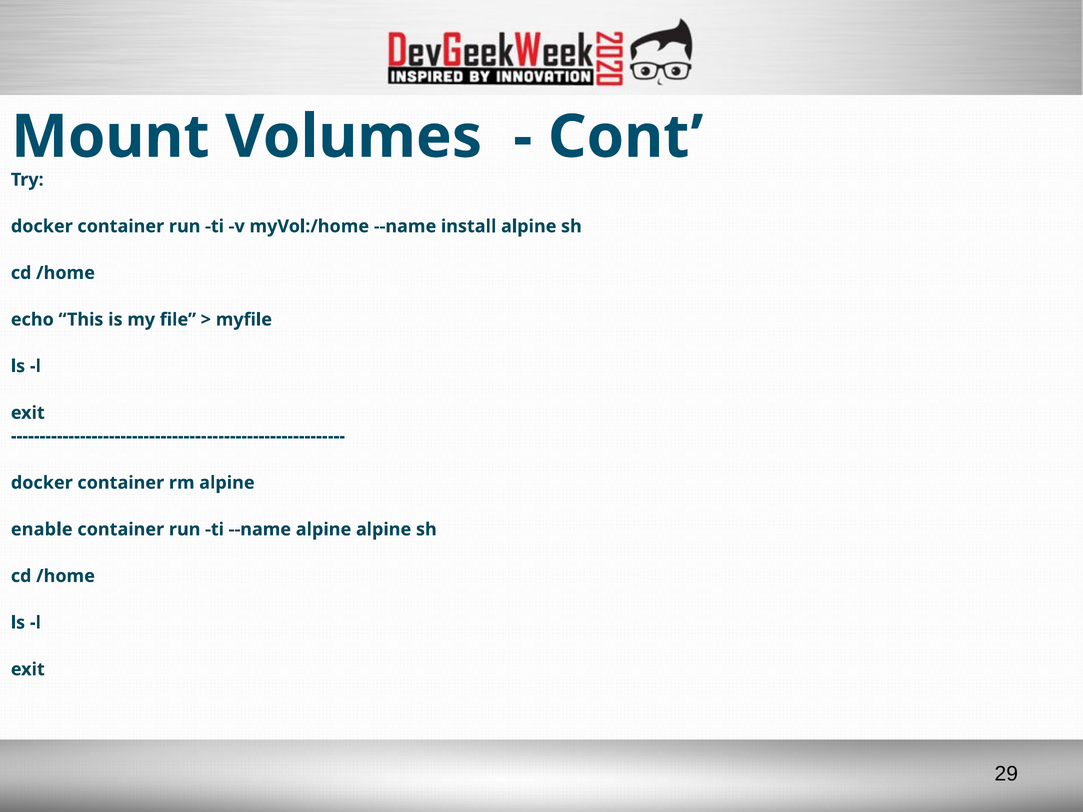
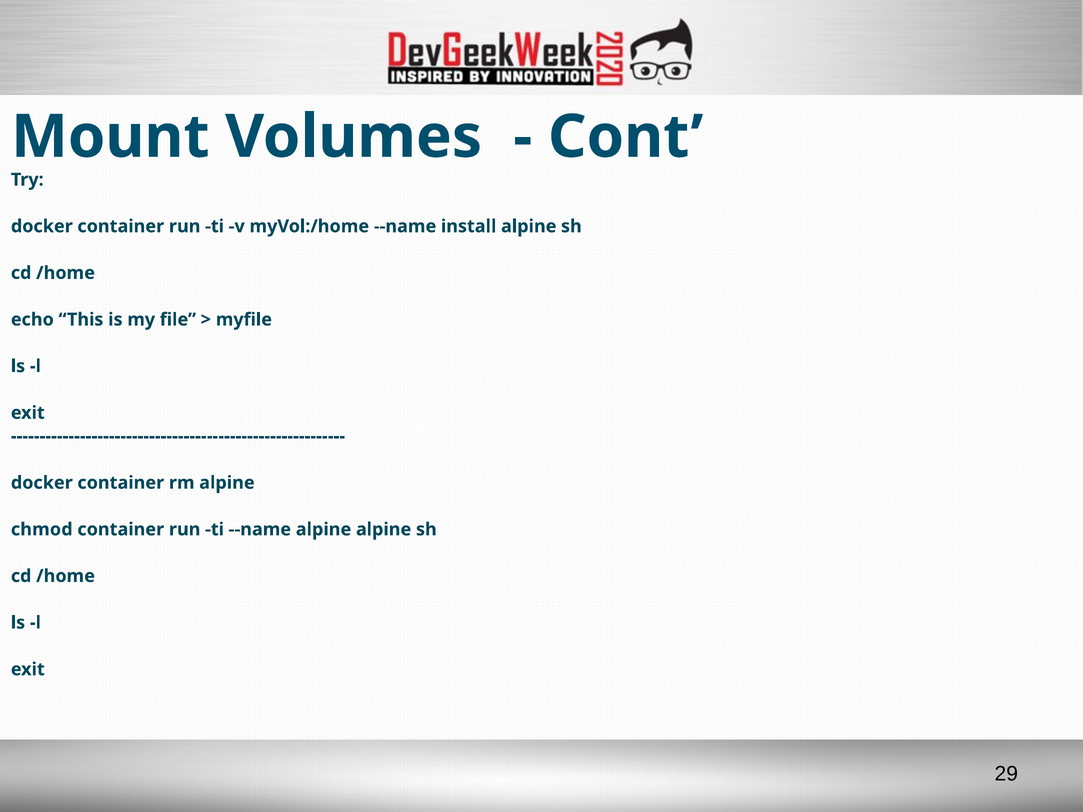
enable: enable -> chmod
